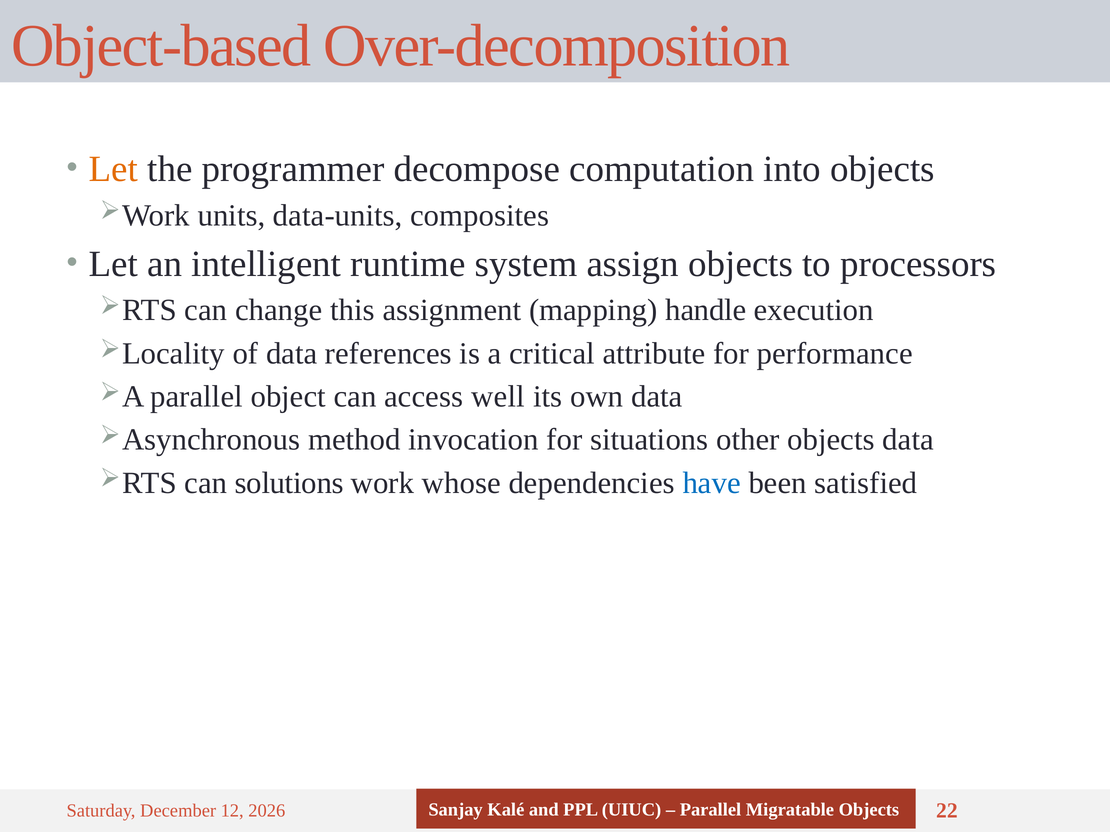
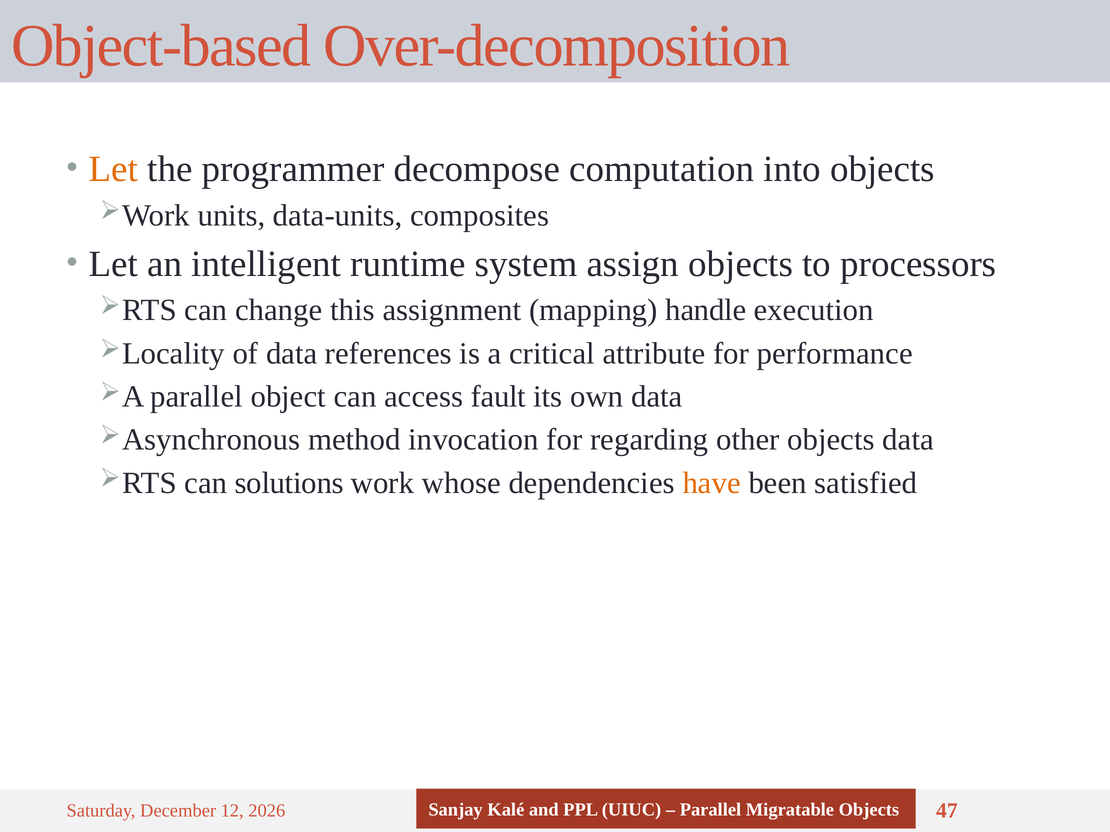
well: well -> fault
situations: situations -> regarding
have colour: blue -> orange
22: 22 -> 47
